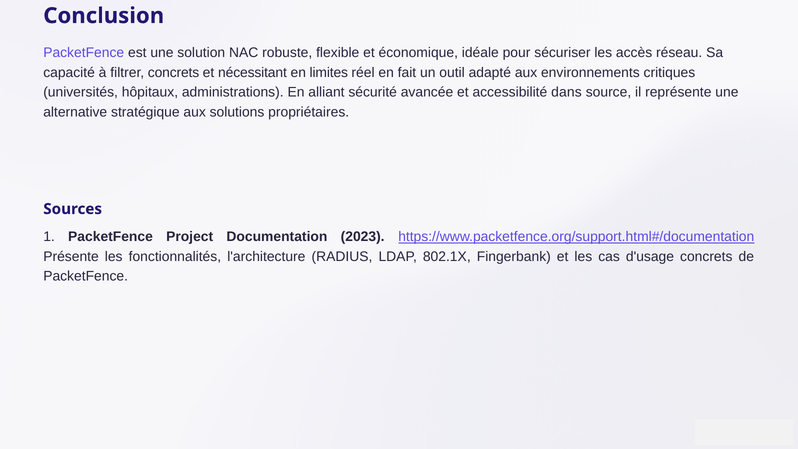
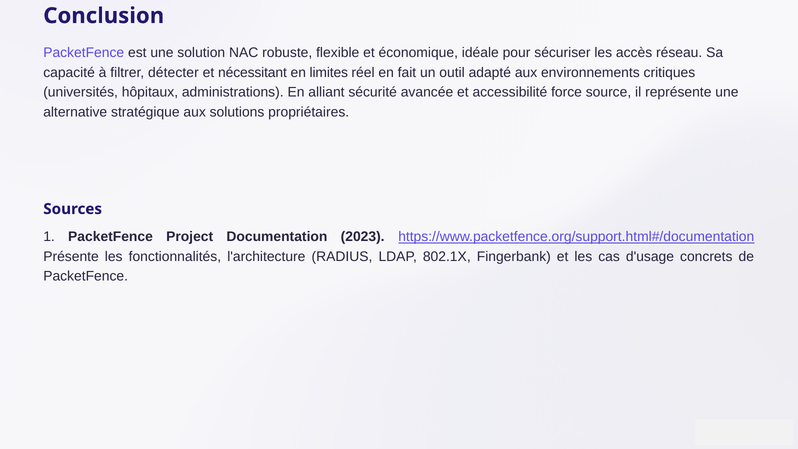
filtrer concrets: concrets -> détecter
dans: dans -> force
